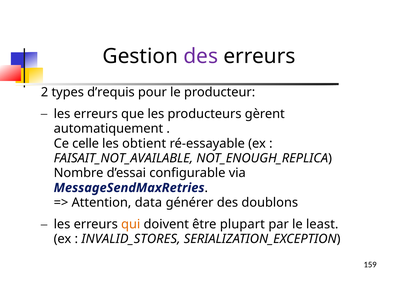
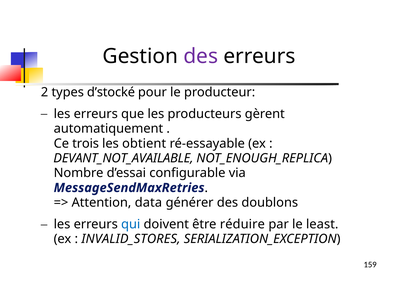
d’requis: d’requis -> d’stocké
celle: celle -> trois
FAISAIT_NOT_AVAILABLE: FAISAIT_NOT_AVAILABLE -> DEVANT_NOT_AVAILABLE
qui colour: orange -> blue
plupart: plupart -> réduire
